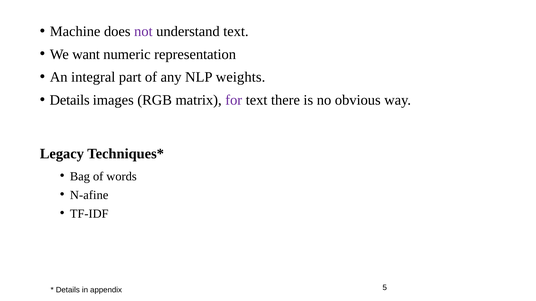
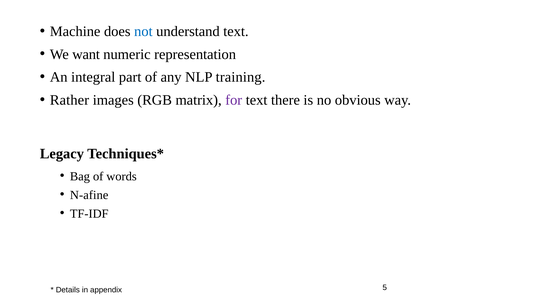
not colour: purple -> blue
weights: weights -> training
Details at (70, 100): Details -> Rather
